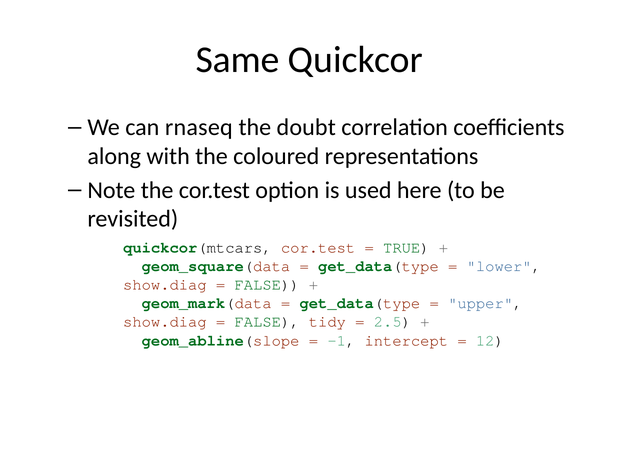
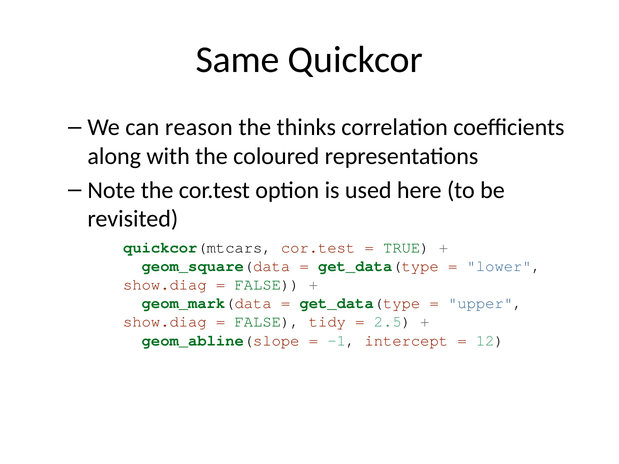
rnaseq: rnaseq -> reason
doubt: doubt -> thinks
